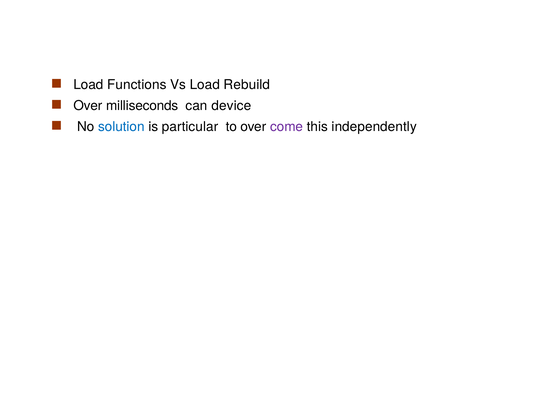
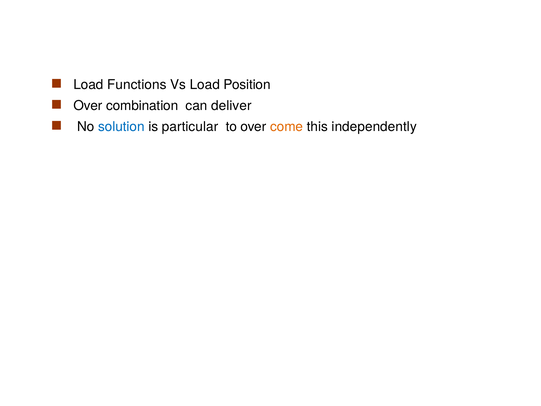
Rebuild: Rebuild -> Position
milliseconds: milliseconds -> combination
device: device -> deliver
come colour: purple -> orange
